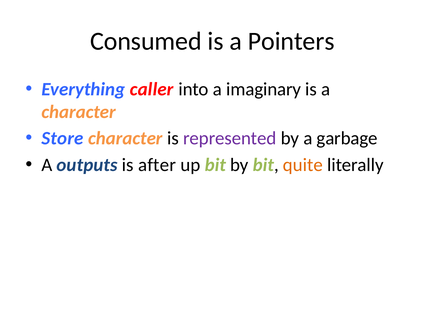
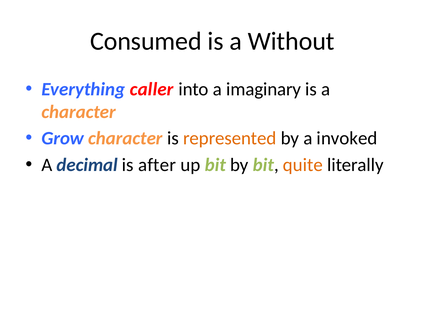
Pointers: Pointers -> Without
Store: Store -> Grow
represented colour: purple -> orange
garbage: garbage -> invoked
outputs: outputs -> decimal
